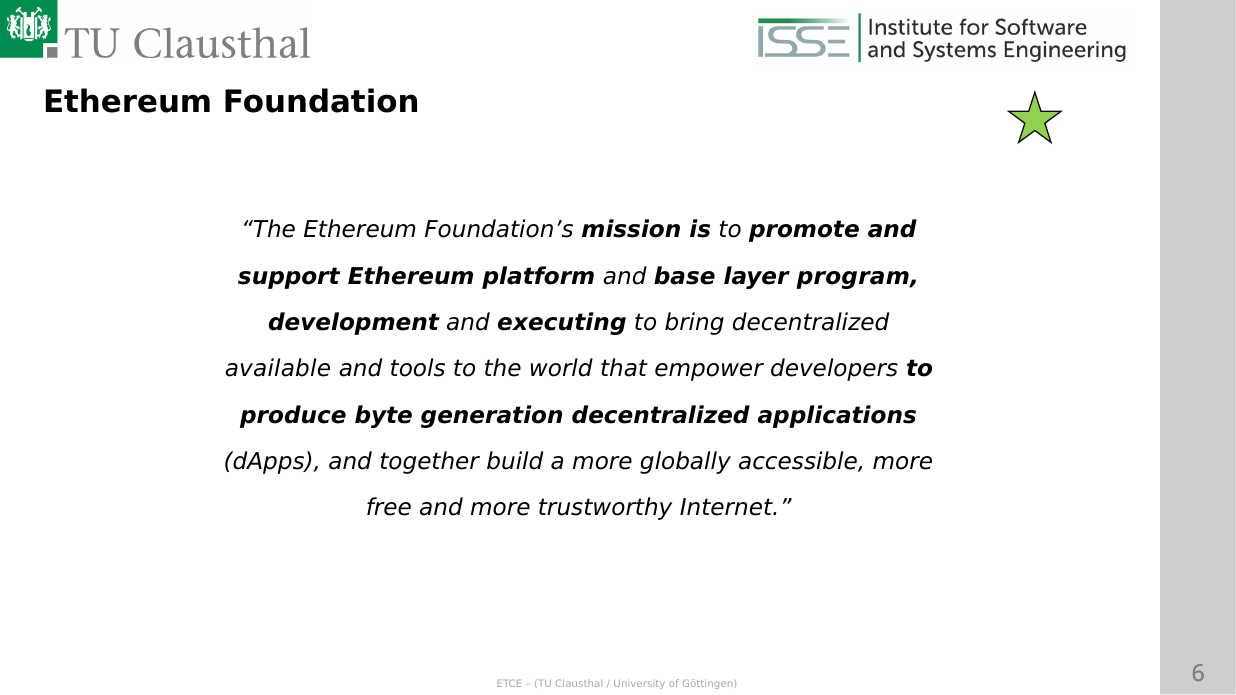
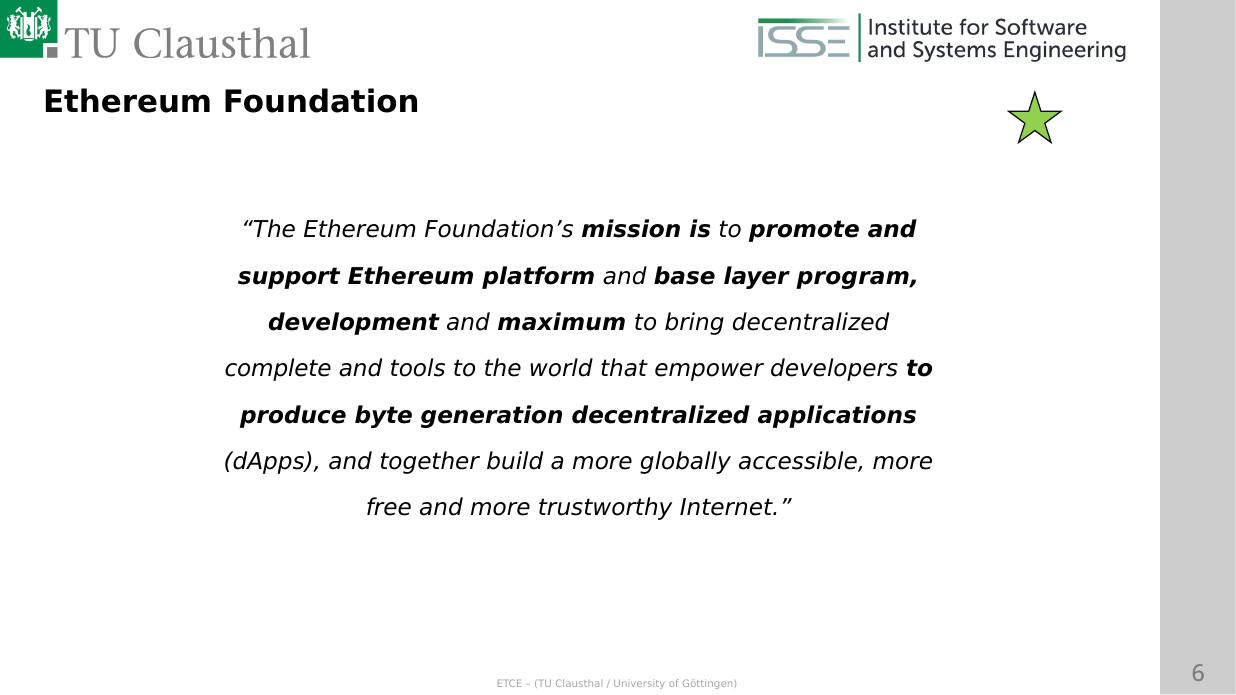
executing: executing -> maximum
available: available -> complete
